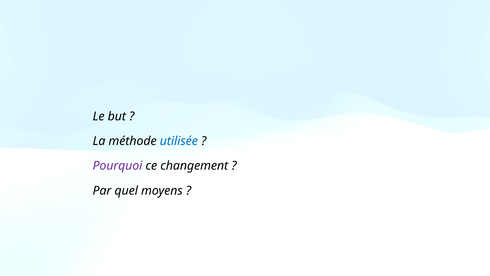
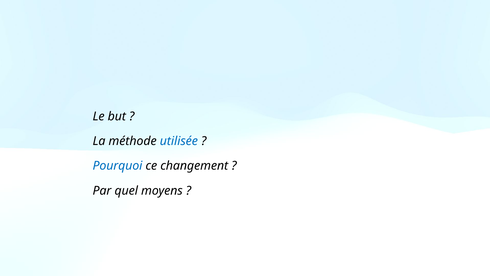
Pourquoi colour: purple -> blue
